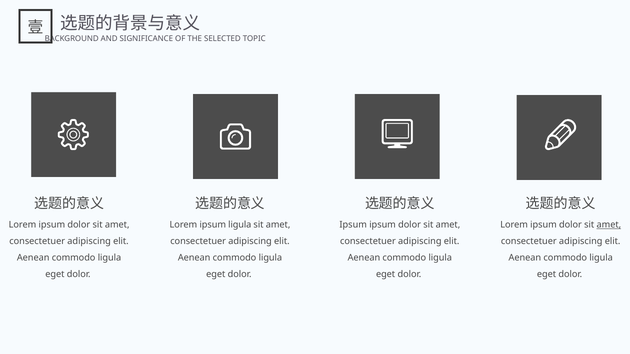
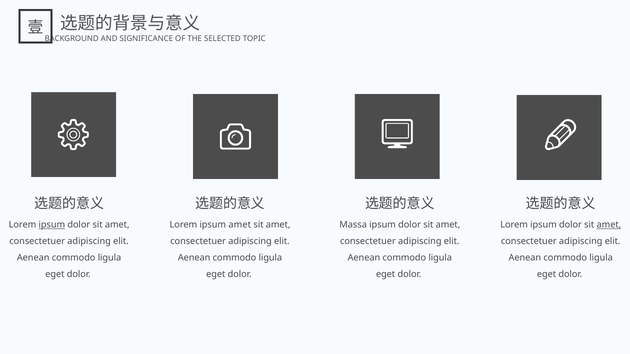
ipsum at (52, 225) underline: none -> present
ipsum ligula: ligula -> amet
Ipsum at (353, 225): Ipsum -> Massa
